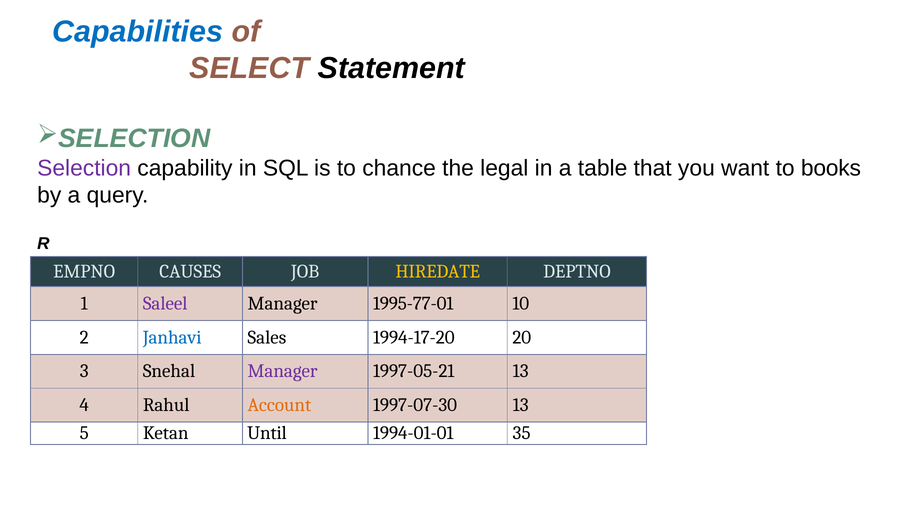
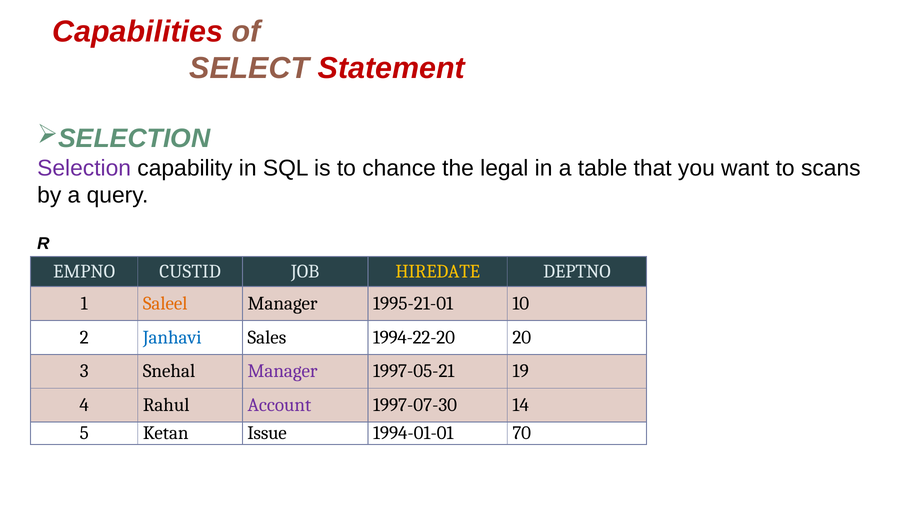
Capabilities colour: blue -> red
Statement colour: black -> red
books: books -> scans
CAUSES: CAUSES -> CUSTID
Saleel colour: purple -> orange
1995-77-01: 1995-77-01 -> 1995-21-01
1994-17-20: 1994-17-20 -> 1994-22-20
1997-05-21 13: 13 -> 19
Account colour: orange -> purple
1997-07-30 13: 13 -> 14
Until: Until -> Issue
35: 35 -> 70
